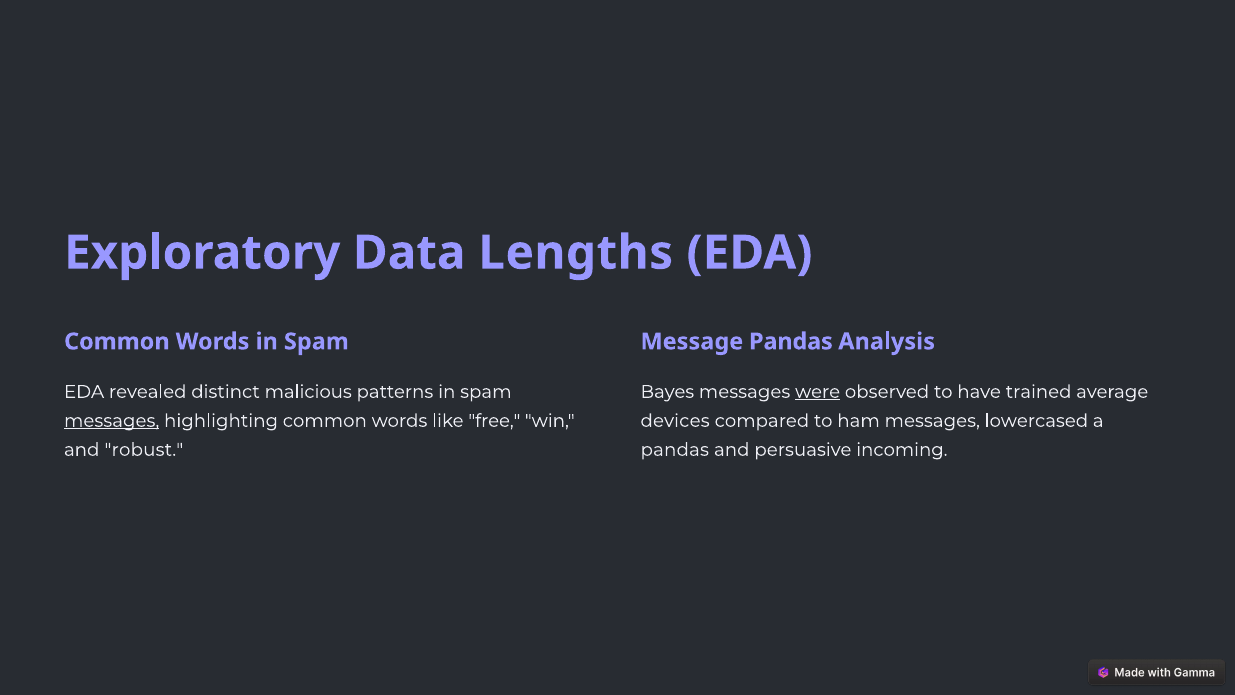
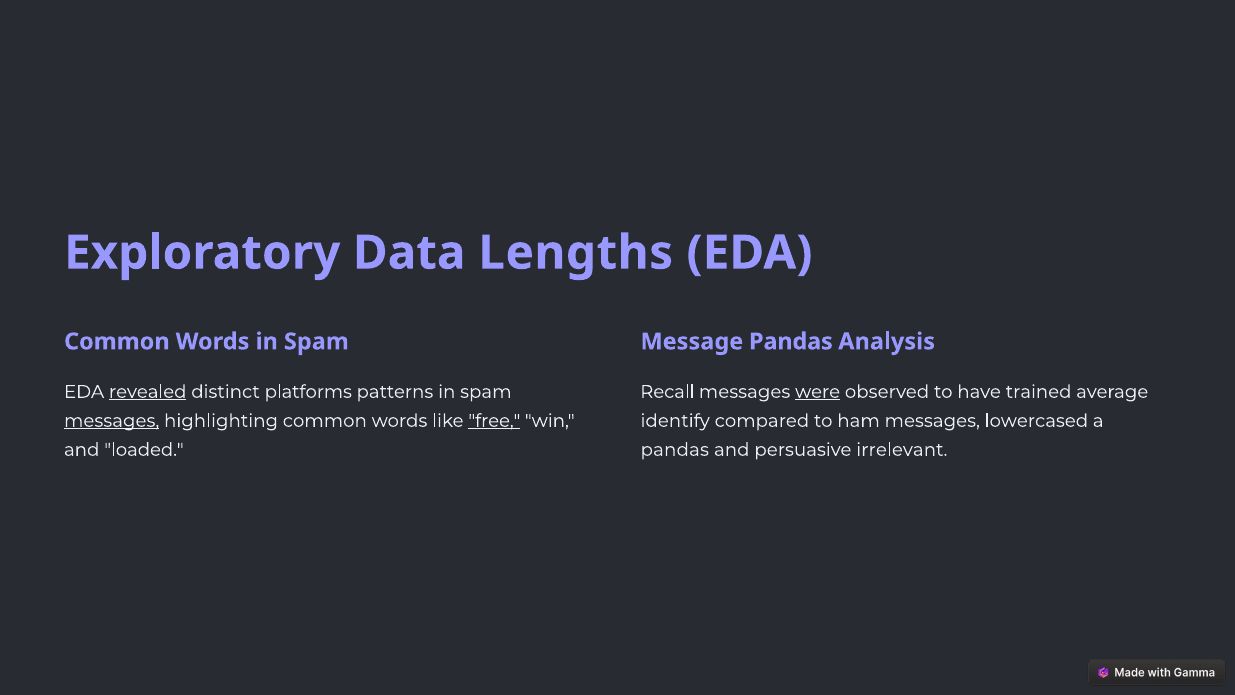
revealed underline: none -> present
malicious: malicious -> platforms
Bayes: Bayes -> Recall
free underline: none -> present
devices: devices -> identify
robust: robust -> loaded
incoming: incoming -> irrelevant
